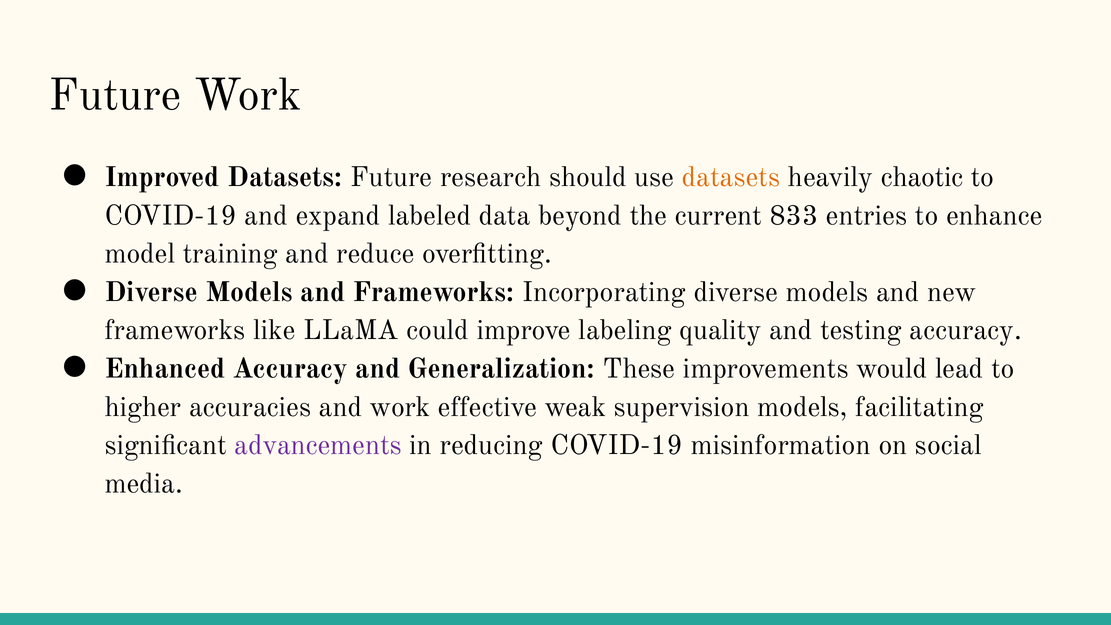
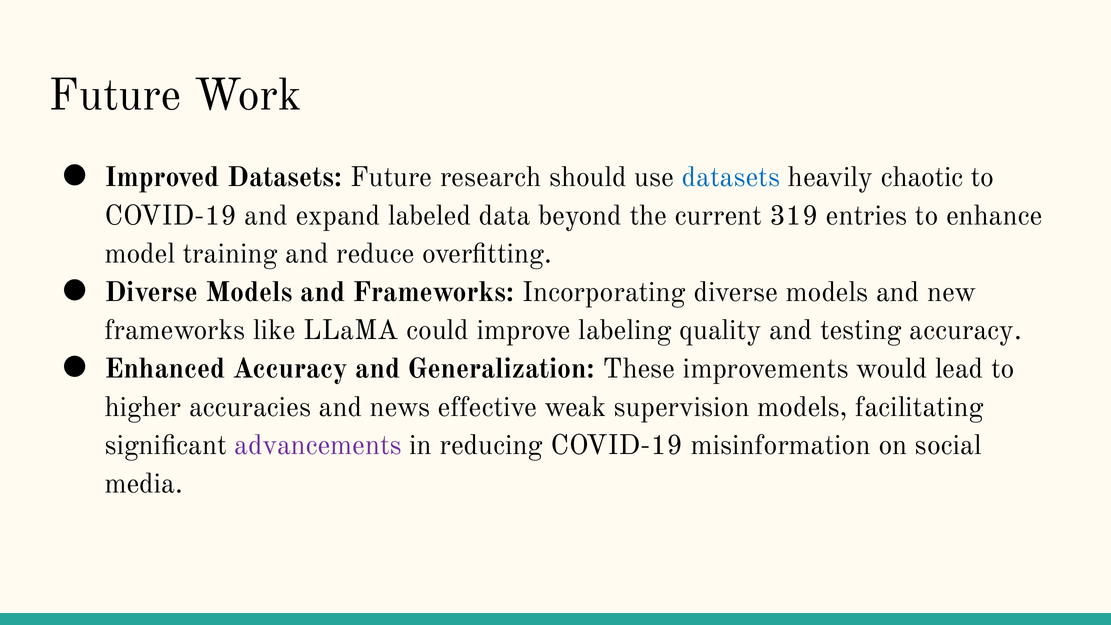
datasets at (731, 177) colour: orange -> blue
833: 833 -> 319
and work: work -> news
